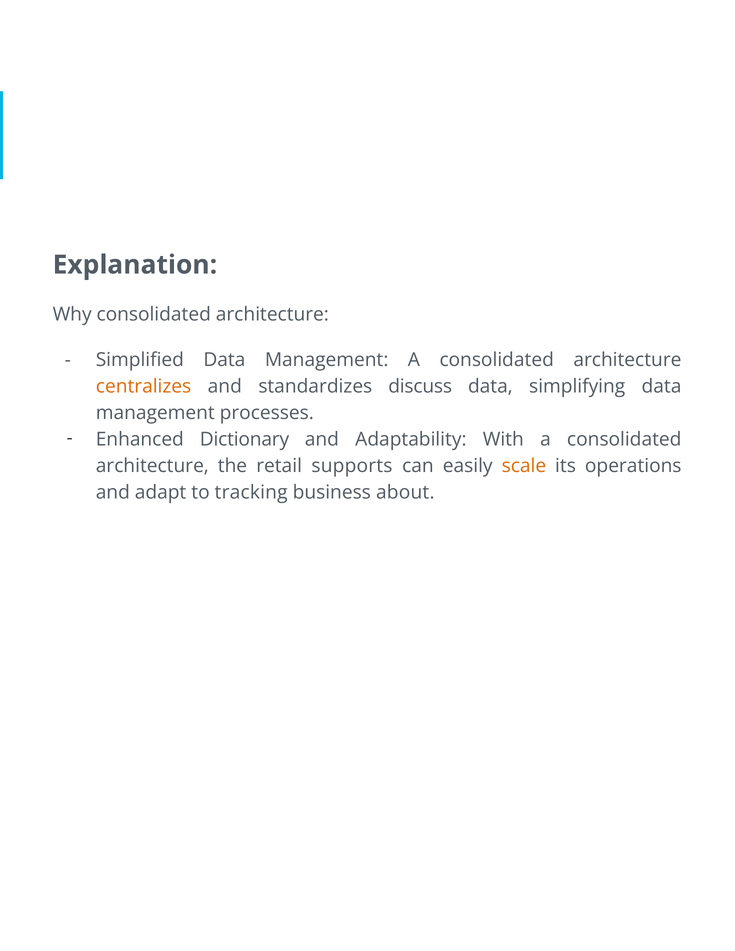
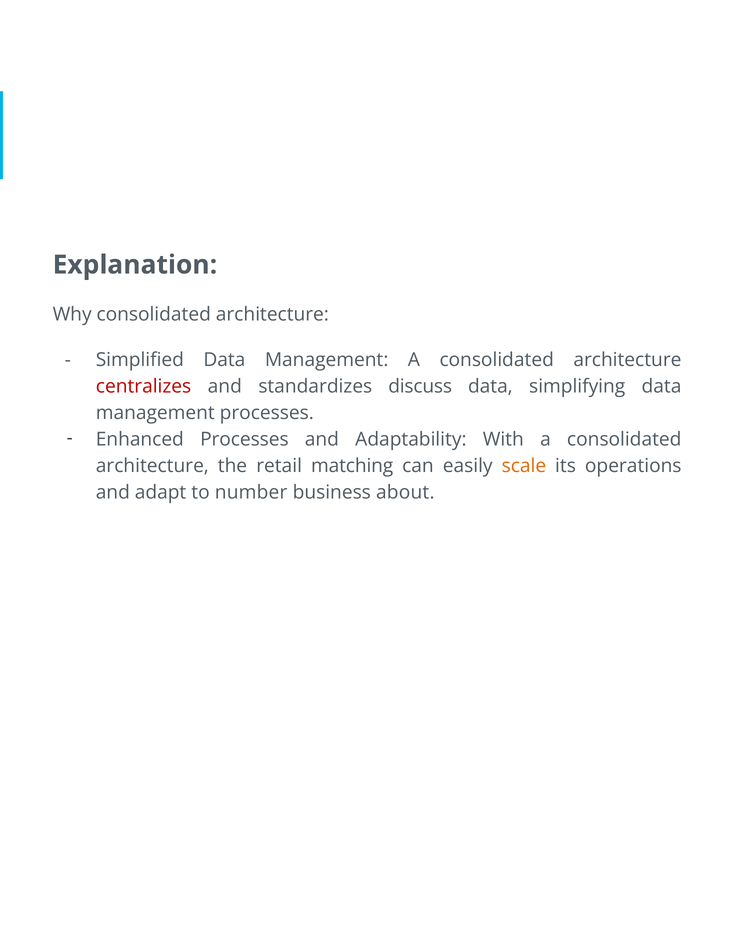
centralizes colour: orange -> red
Enhanced Dictionary: Dictionary -> Processes
supports: supports -> matching
tracking: tracking -> number
